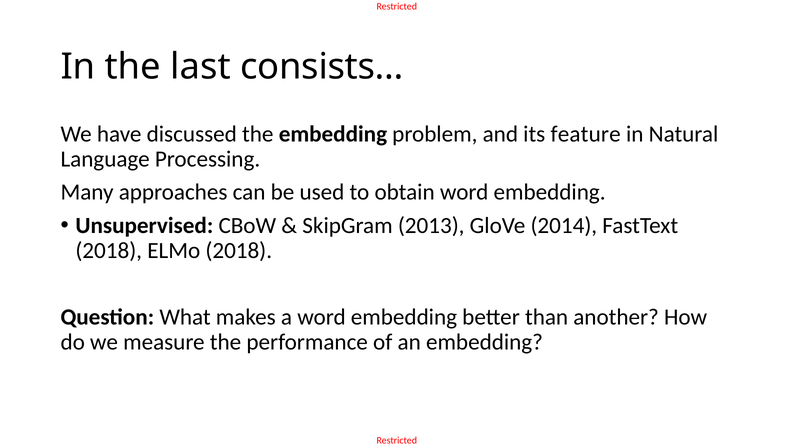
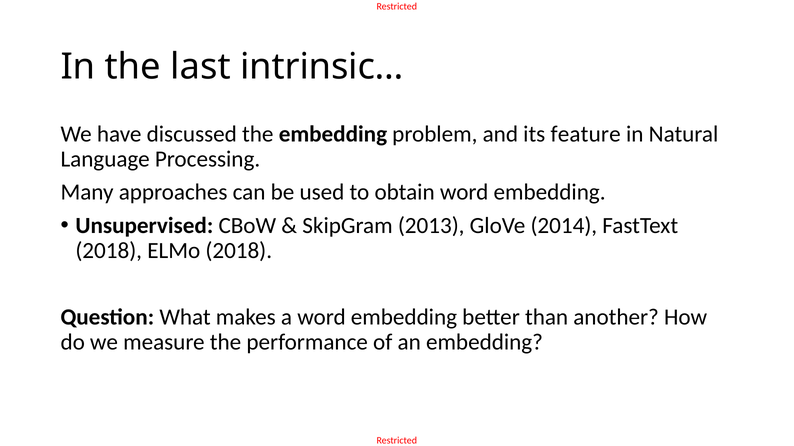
consists…: consists… -> intrinsic…
